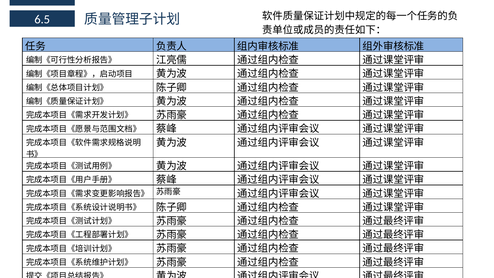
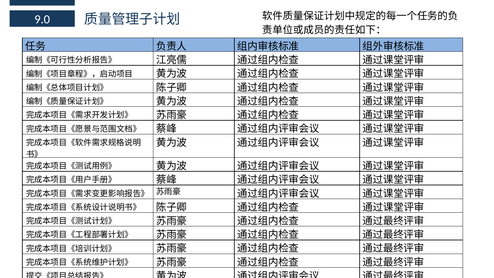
6.5: 6.5 -> 9.0
